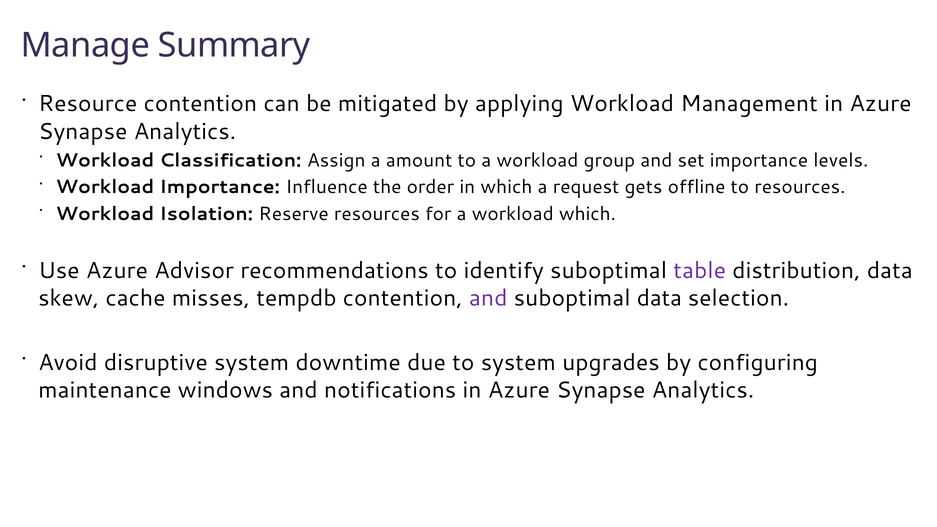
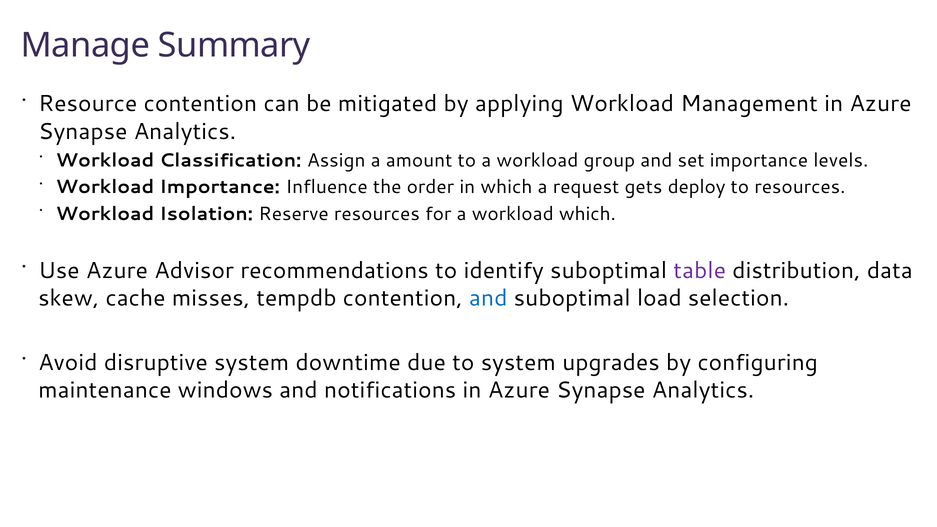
offline: offline -> deploy
and at (488, 298) colour: purple -> blue
suboptimal data: data -> load
